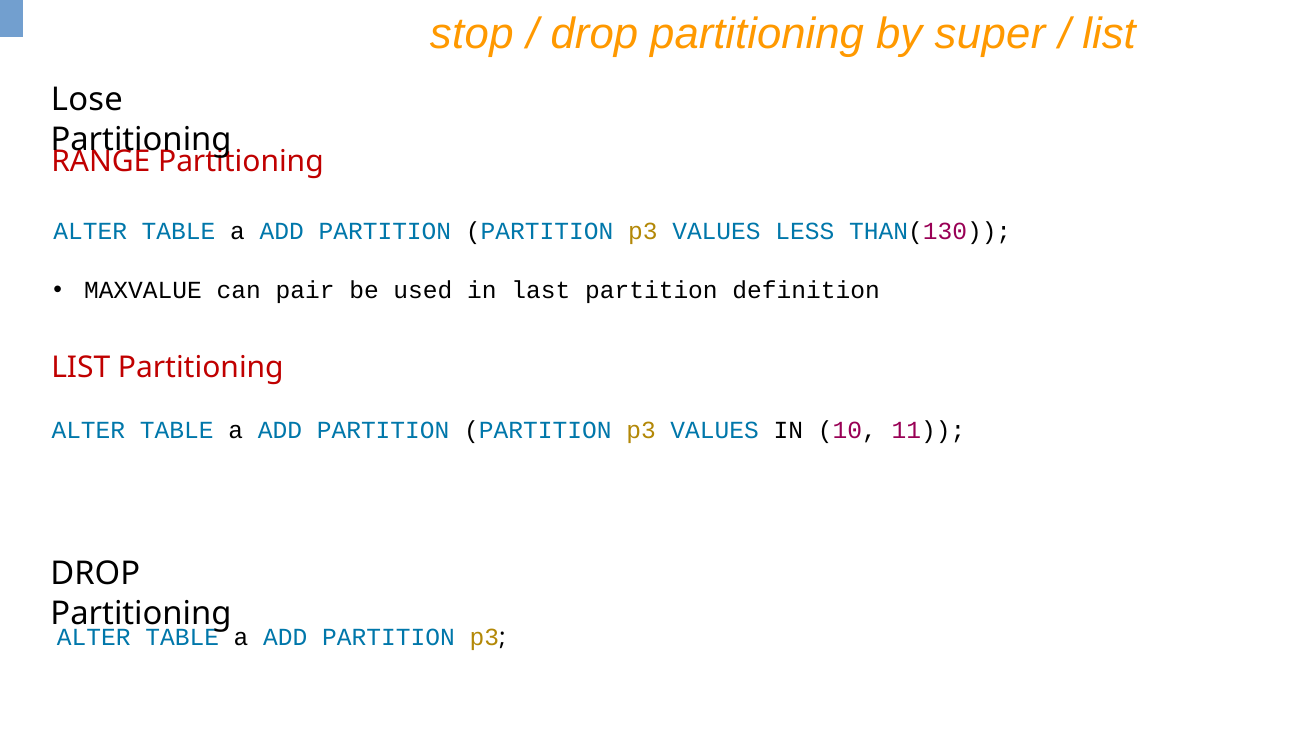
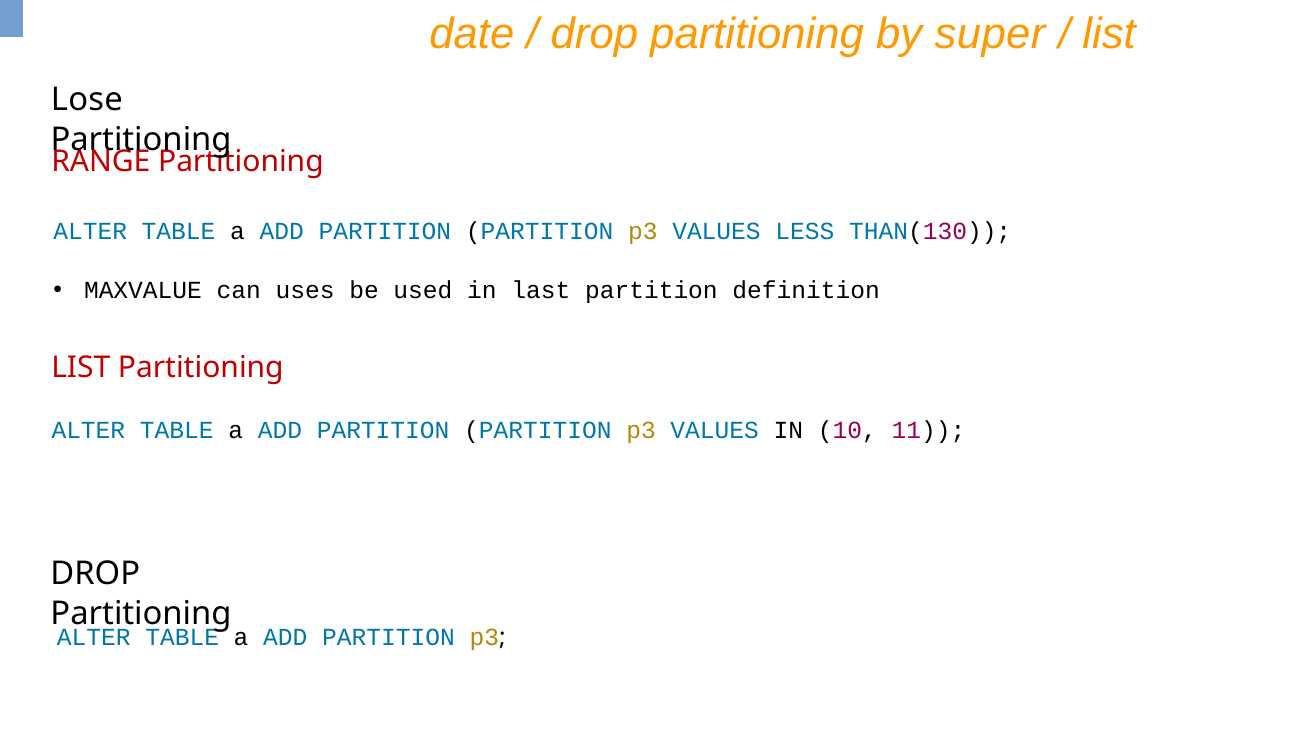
stop: stop -> date
pair: pair -> uses
